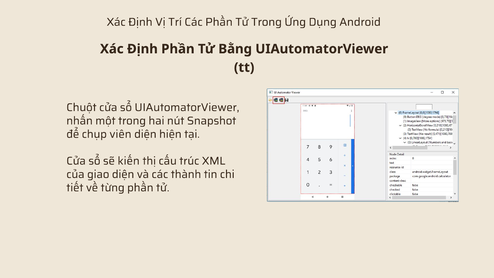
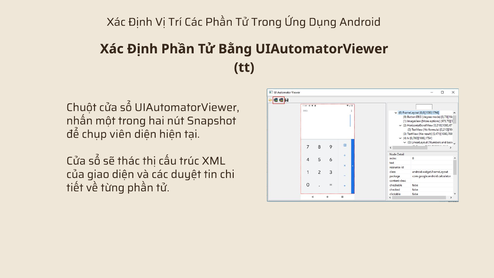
kiến: kiến -> thác
thành: thành -> duyệt
